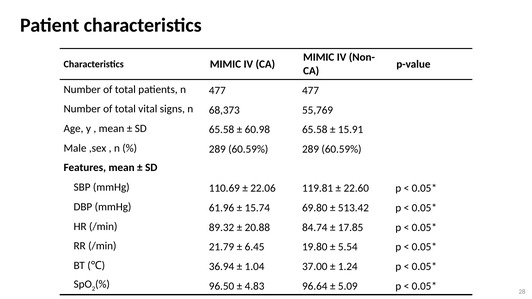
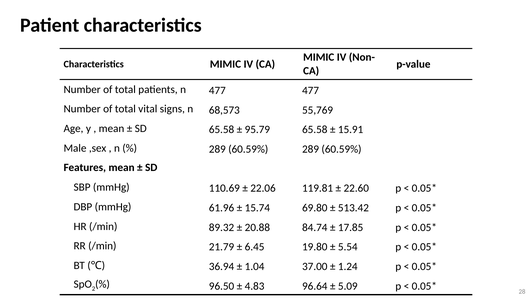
68,373: 68,373 -> 68,573
60.98: 60.98 -> 95.79
